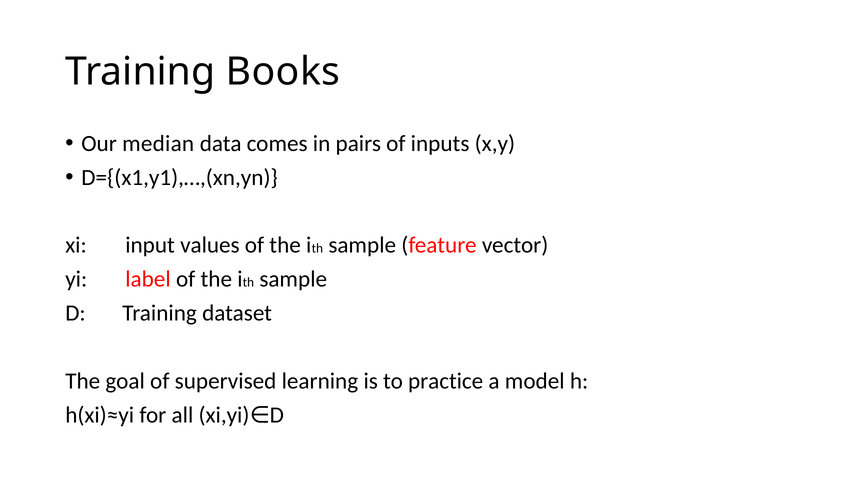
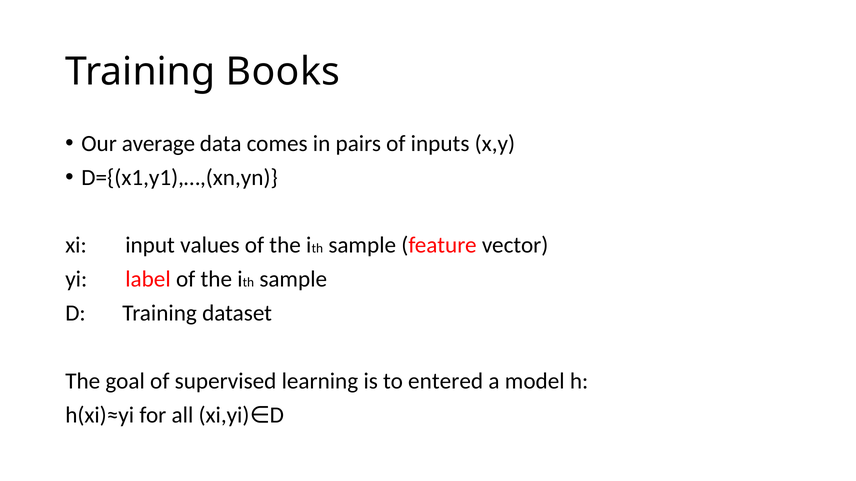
median: median -> average
practice: practice -> entered
